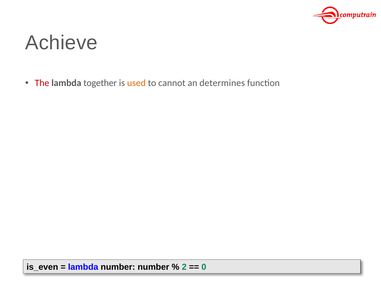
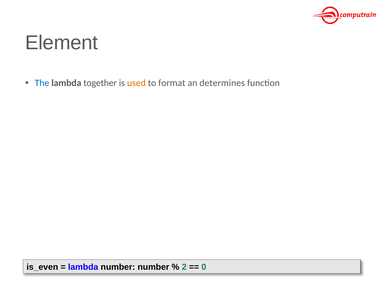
Achieve: Achieve -> Element
The colour: red -> blue
cannot: cannot -> format
